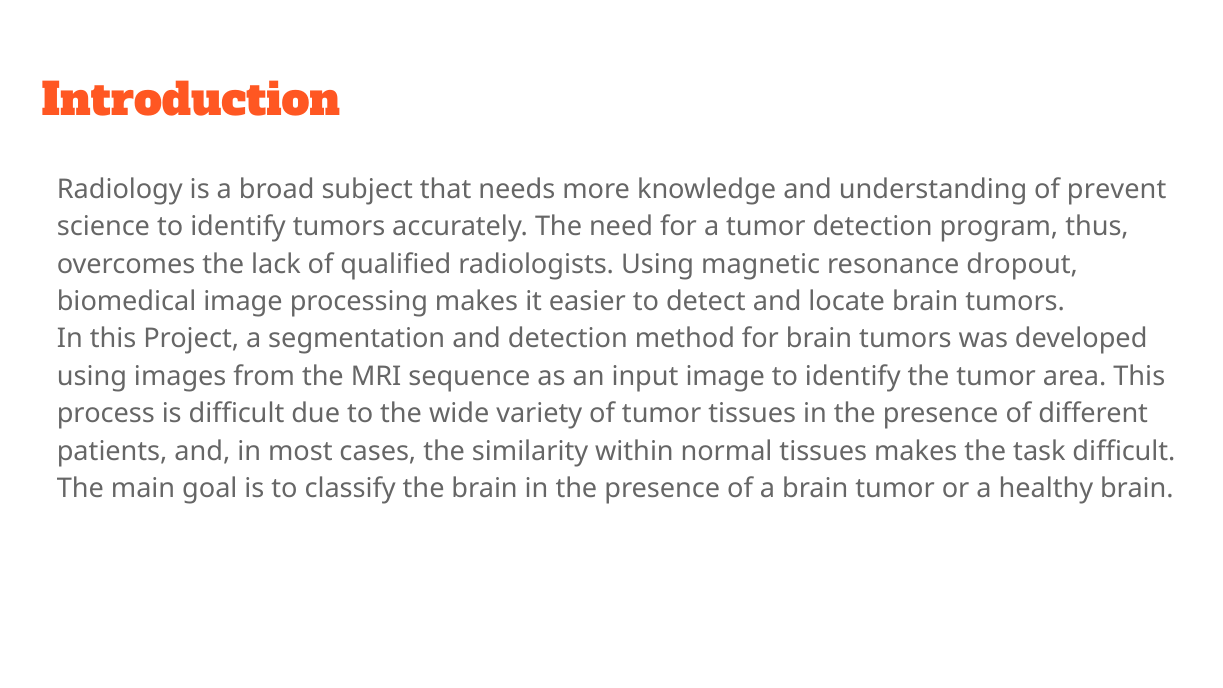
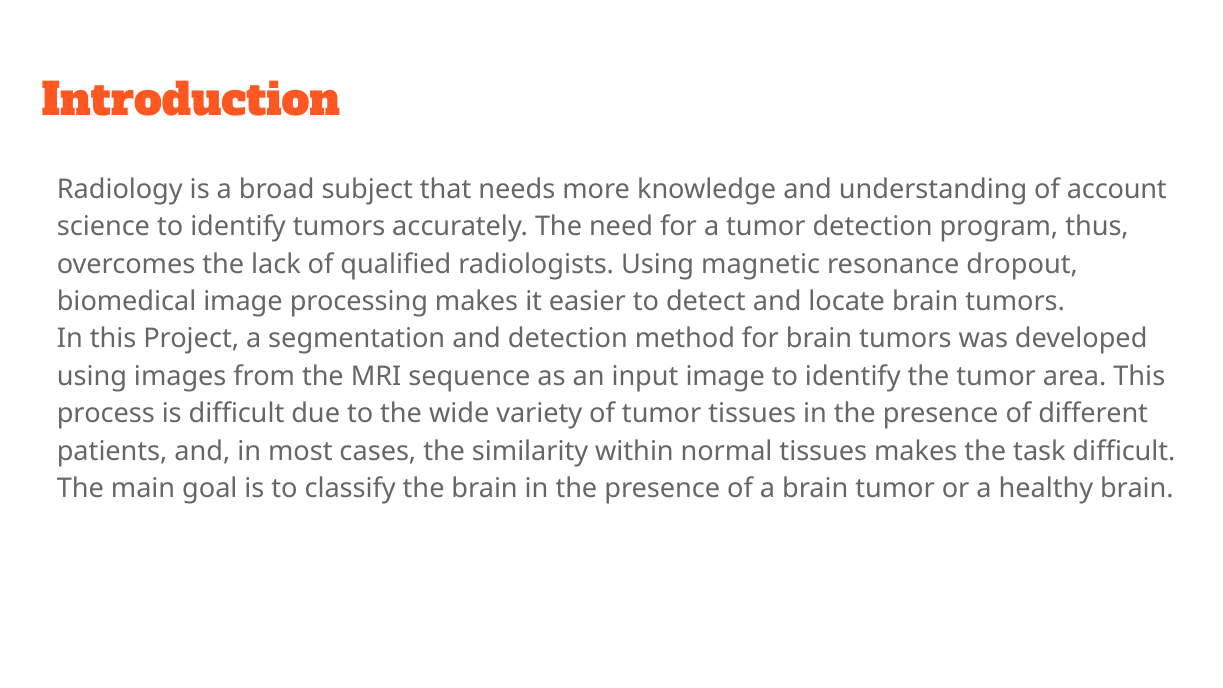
prevent: prevent -> account
